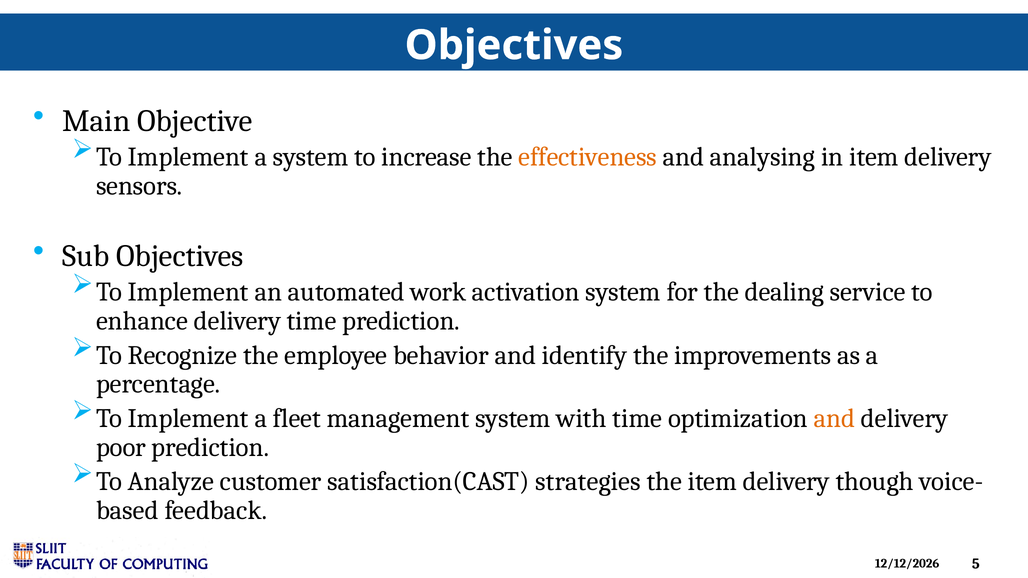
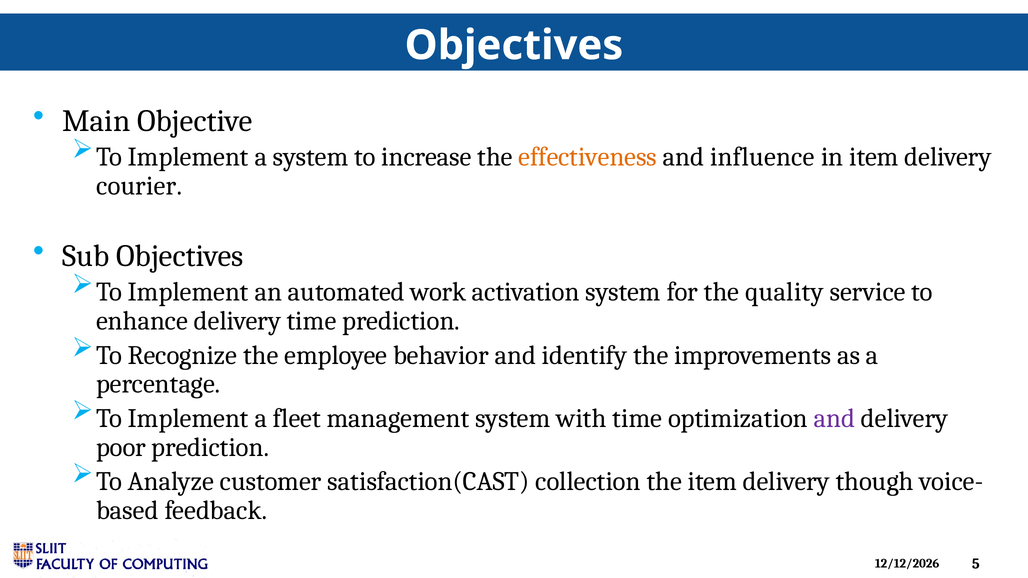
analysing: analysing -> influence
sensors: sensors -> courier
dealing: dealing -> quality
and at (834, 419) colour: orange -> purple
strategies: strategies -> collection
